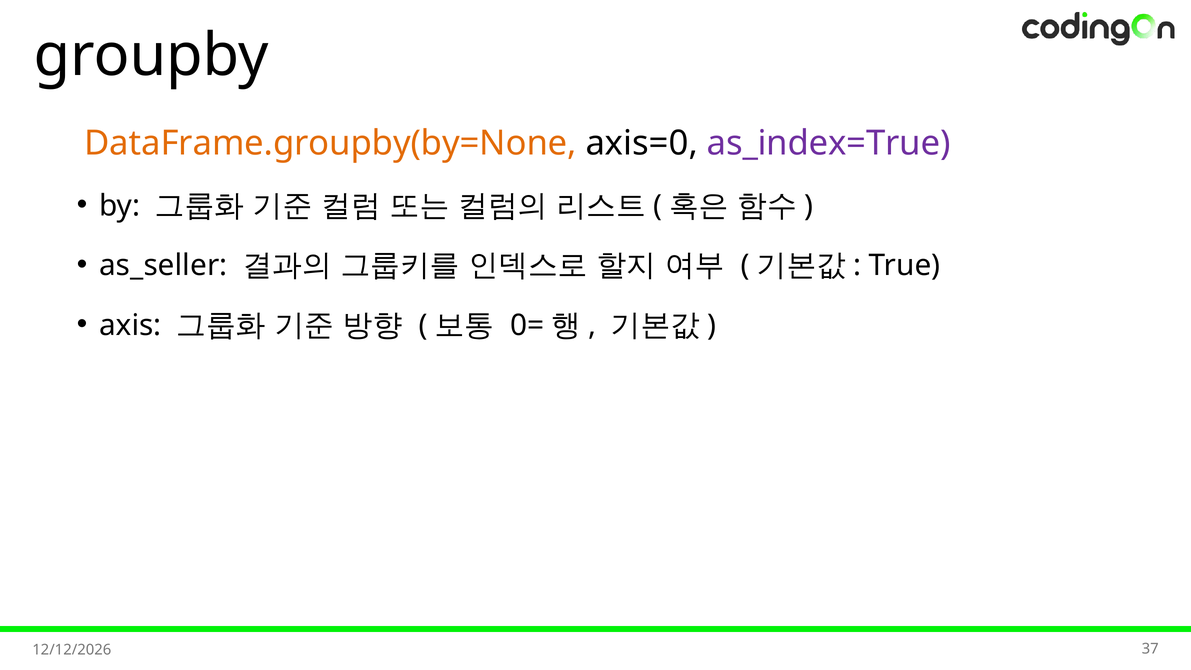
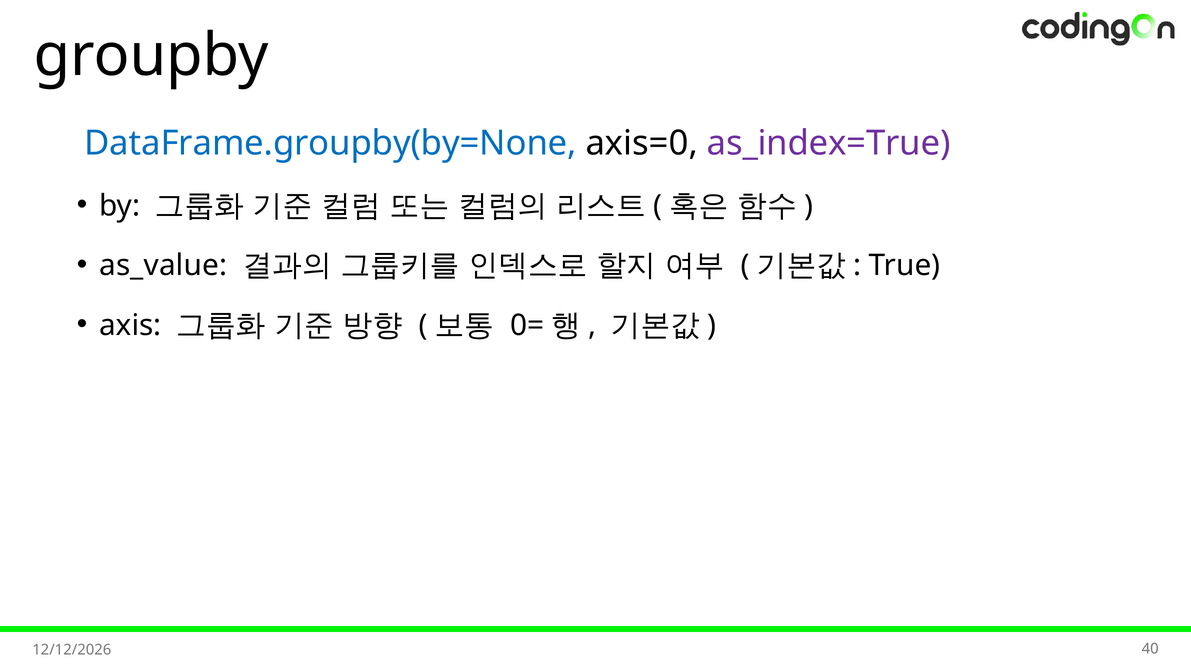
DataFrame.groupby(by=None colour: orange -> blue
as_seller: as_seller -> as_value
37: 37 -> 40
